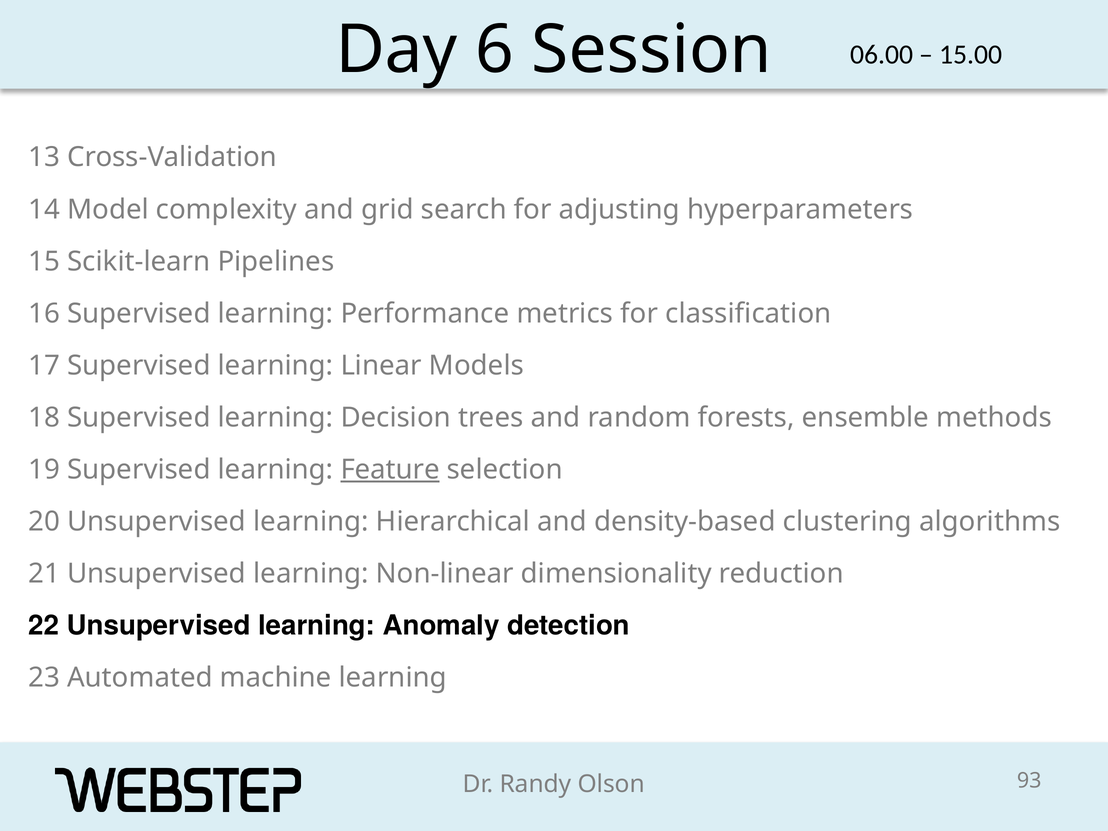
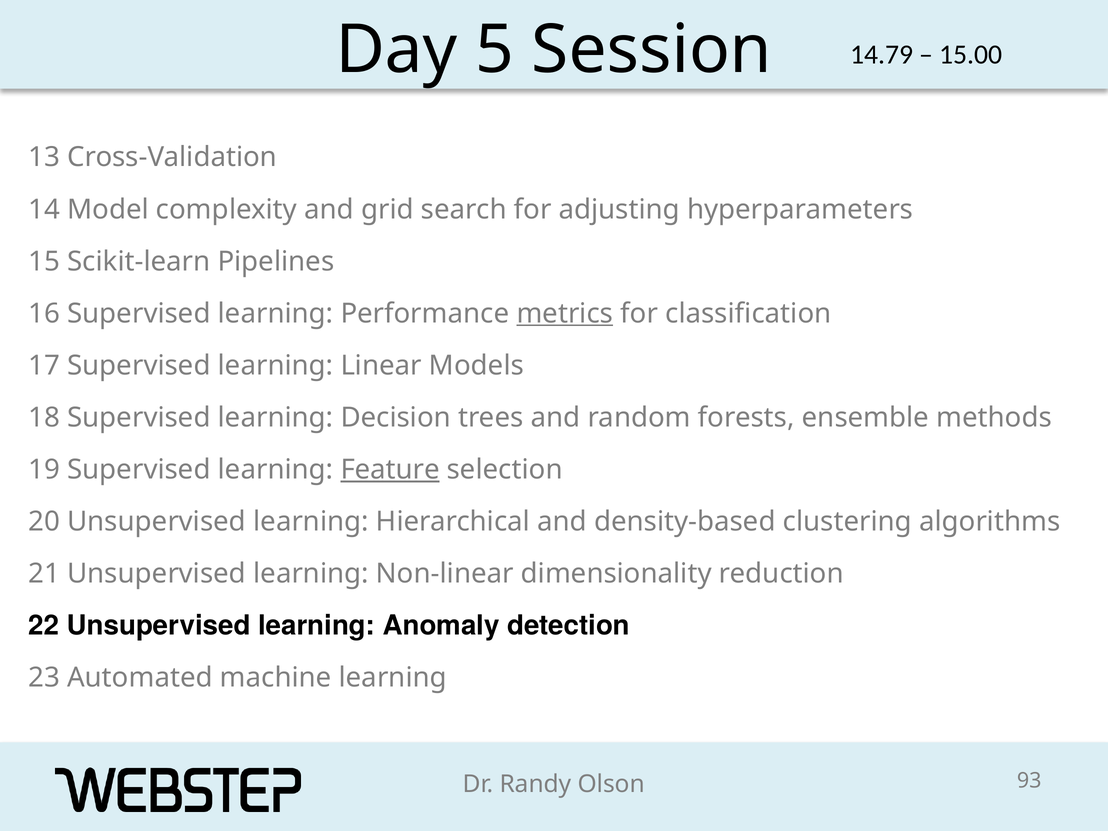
6: 6 -> 5
06.00: 06.00 -> 14.79
metrics underline: none -> present
